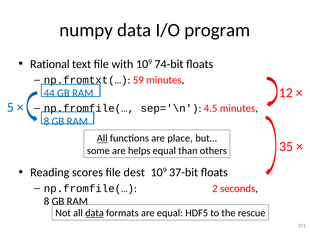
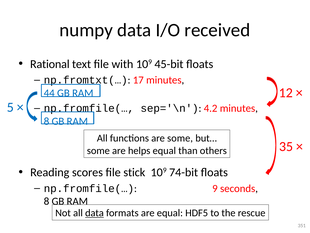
program: program -> received
74-bit: 74-bit -> 45-bit
59: 59 -> 17
4.5: 4.5 -> 4.2
All at (102, 138) underline: present -> none
are place: place -> some
dest: dest -> stick
37-bit: 37-bit -> 74-bit
2: 2 -> 9
